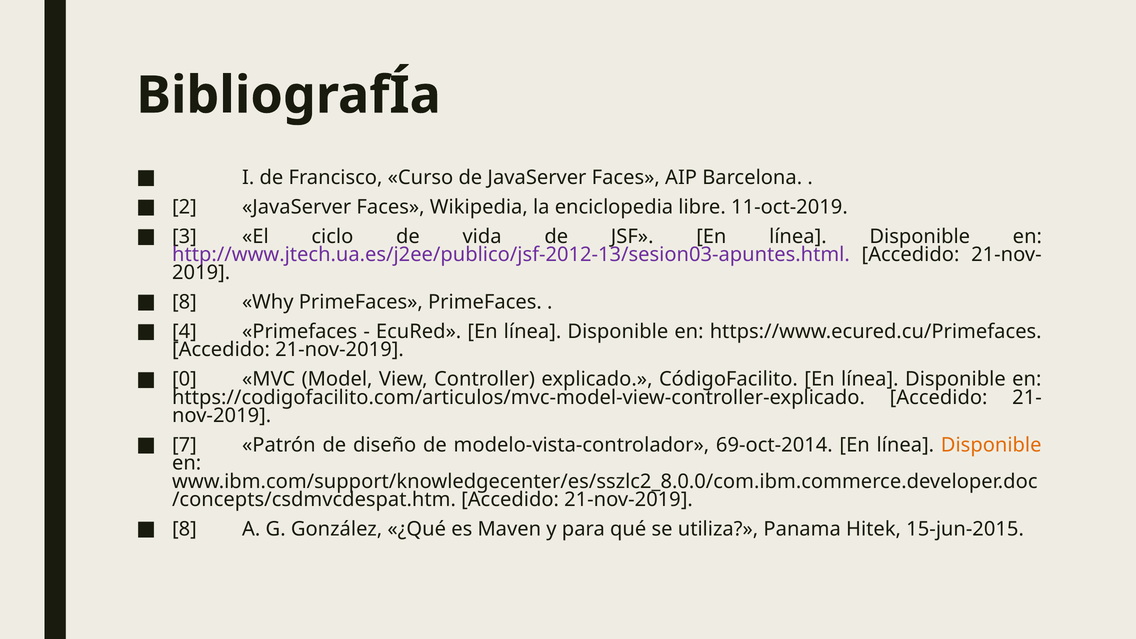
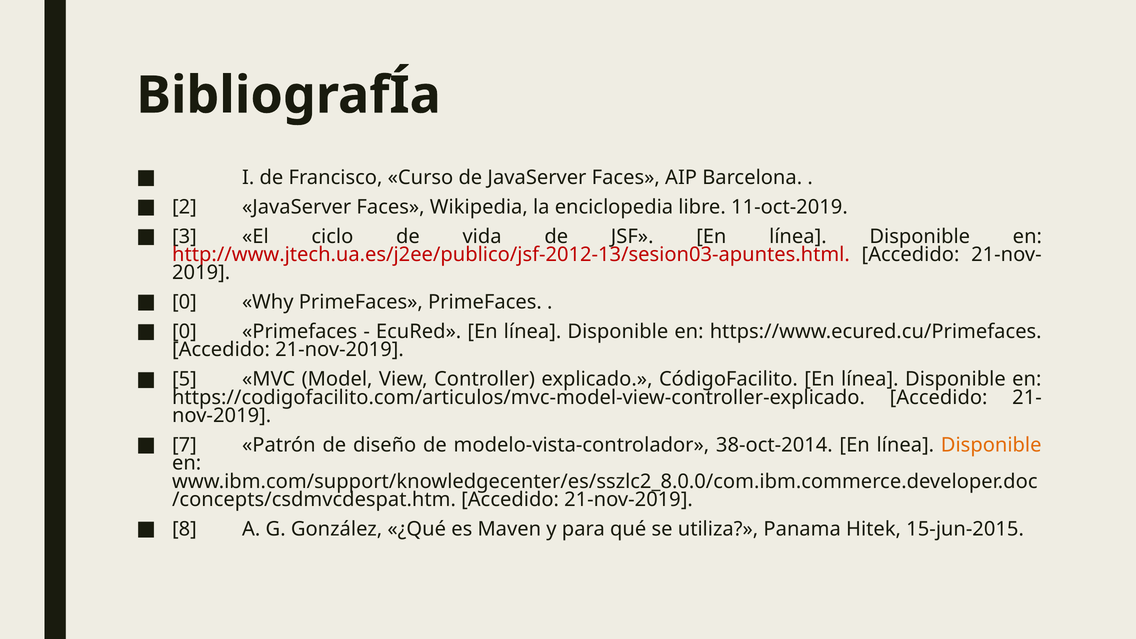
http://www.jtech.ua.es/j2ee/publico/jsf-2012-13/sesion03-apuntes.html colour: purple -> red
8 at (184, 302): 8 -> 0
4 at (184, 332): 4 -> 0
0: 0 -> 5
69-oct-2014: 69-oct-2014 -> 38-oct-2014
